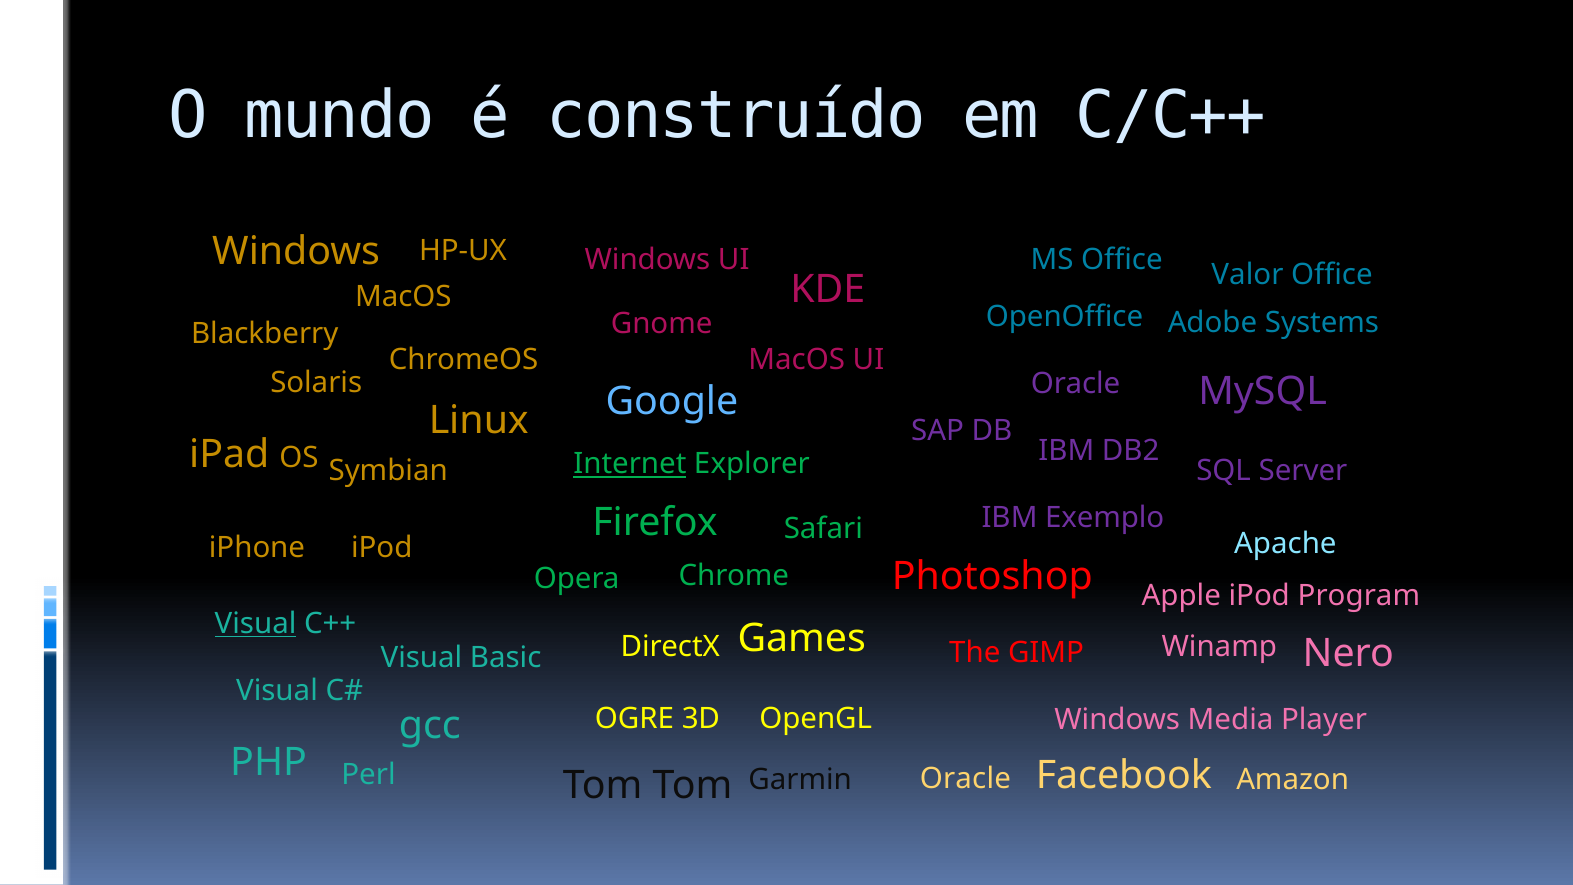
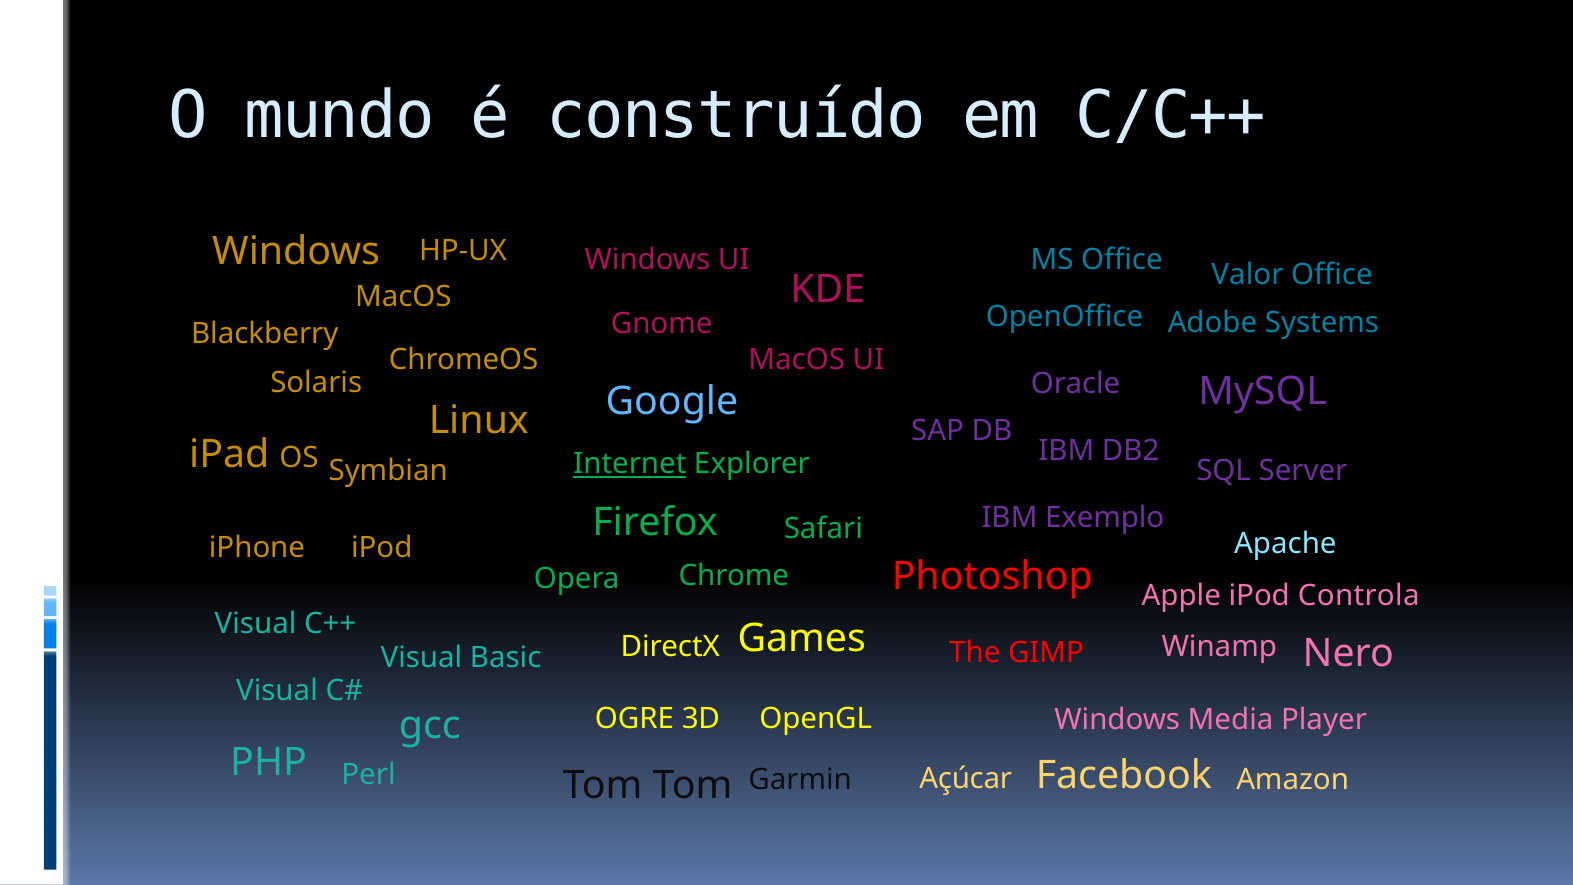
Program: Program -> Controla
Visual at (256, 624) underline: present -> none
Oracle at (965, 779): Oracle -> Açúcar
